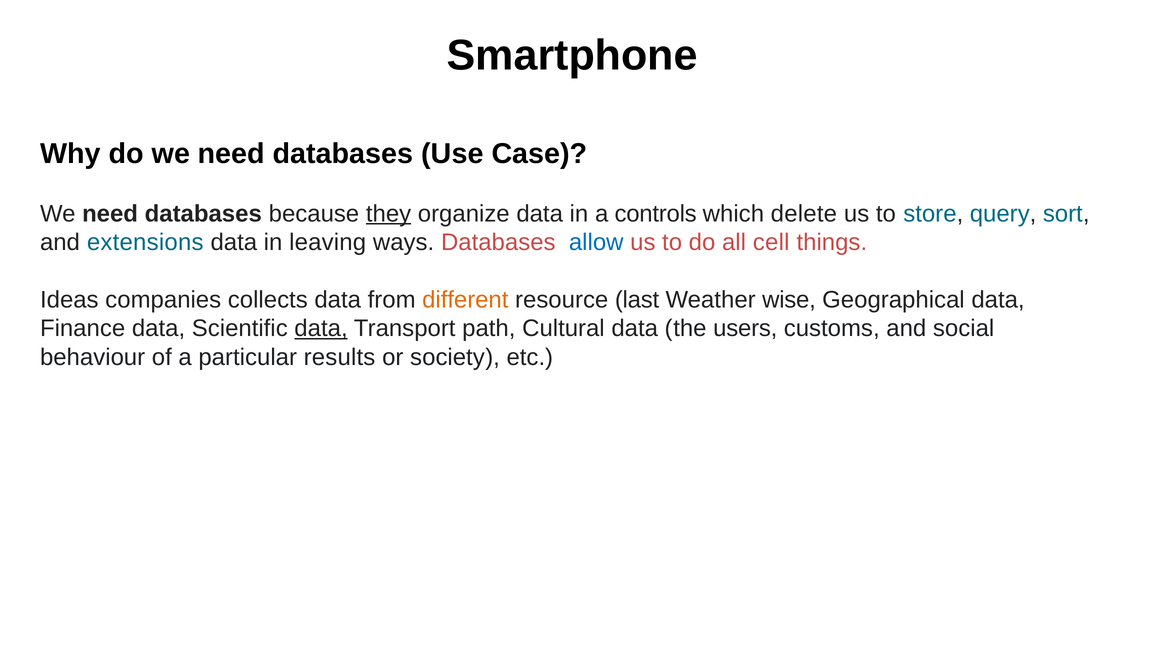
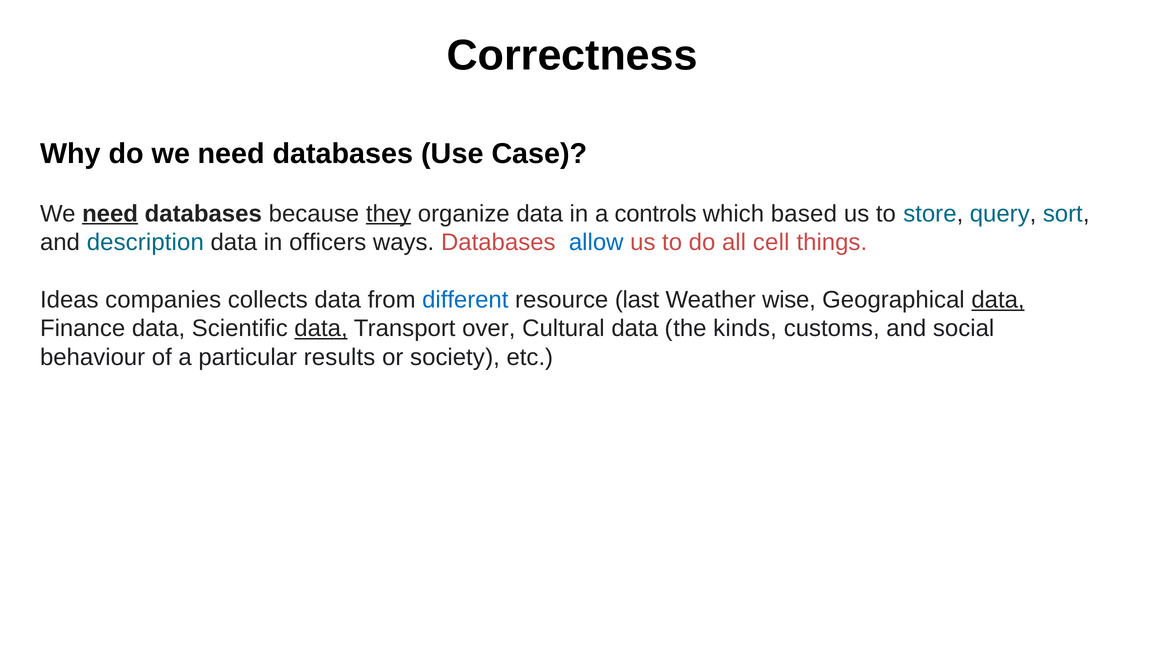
Smartphone: Smartphone -> Correctness
need at (110, 214) underline: none -> present
delete: delete -> based
extensions: extensions -> description
leaving: leaving -> officers
different colour: orange -> blue
data at (998, 300) underline: none -> present
path: path -> over
users: users -> kinds
